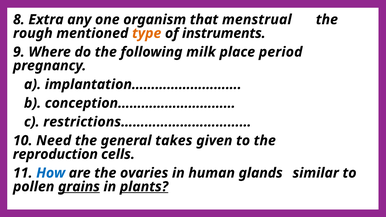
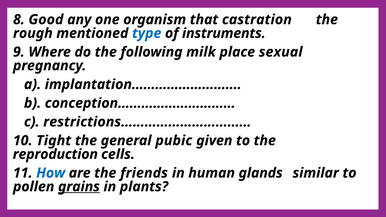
Extra: Extra -> Good
menstrual: menstrual -> castration
type colour: orange -> blue
period: period -> sexual
Need: Need -> Tight
takes: takes -> pubic
ovaries: ovaries -> friends
plants underline: present -> none
